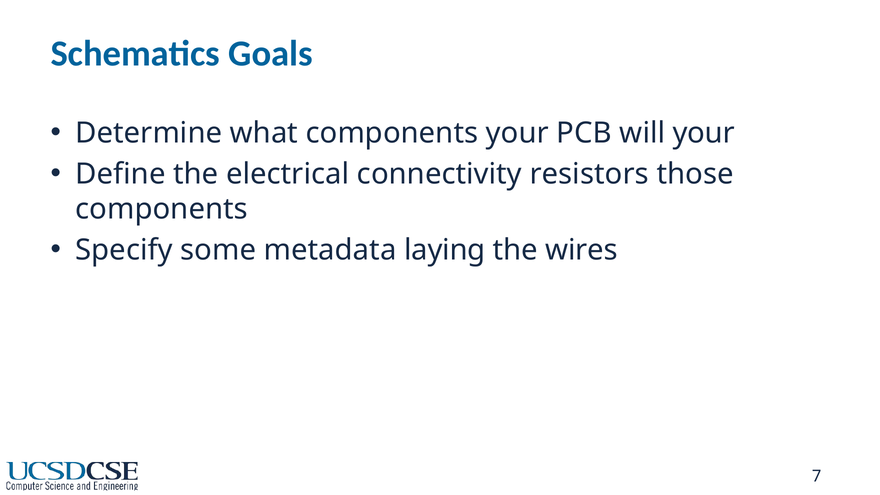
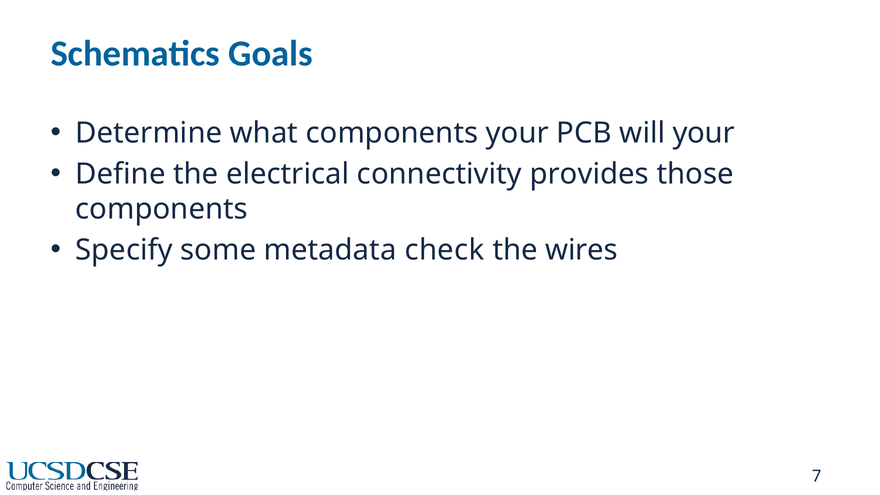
resistors: resistors -> provides
laying: laying -> check
